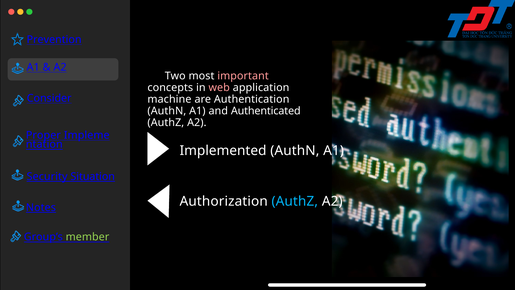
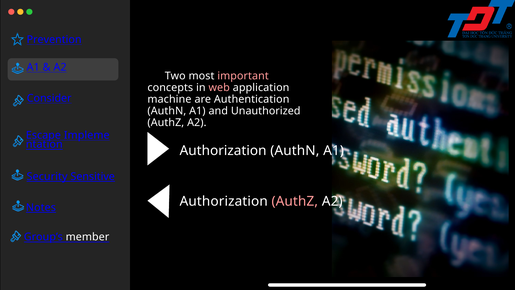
Authenticated: Authenticated -> Unauthorized
Proper: Proper -> Escape
Implemented at (223, 151): Implemented -> Authorization
Situation: Situation -> Sensitive
AuthZ at (295, 201) colour: light blue -> pink
member colour: light green -> white
